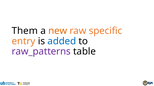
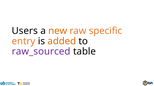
Them: Them -> Users
added colour: blue -> orange
raw_patterns: raw_patterns -> raw_sourced
